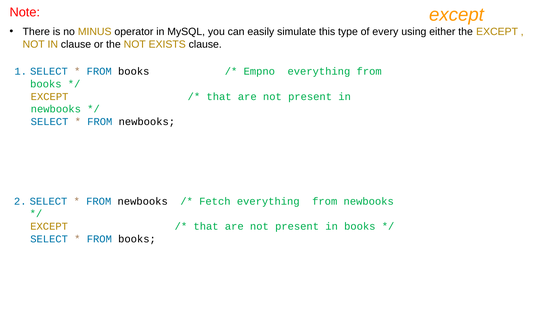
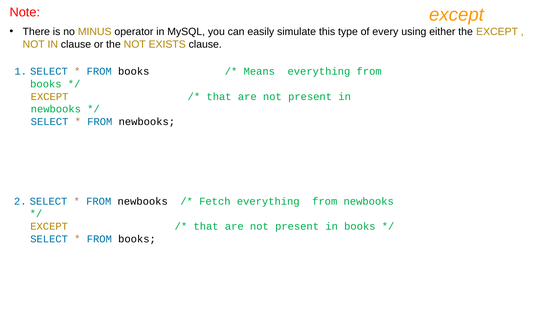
Empno: Empno -> Means
